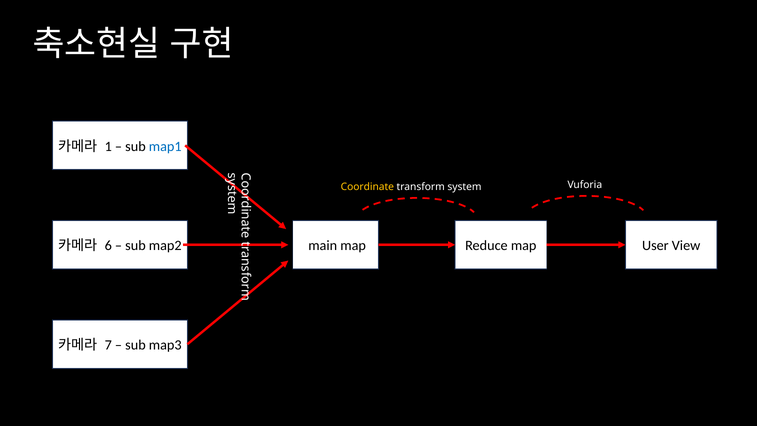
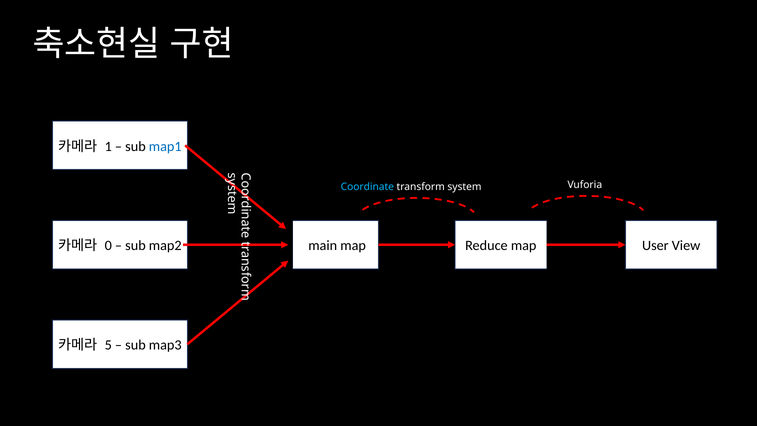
Coordinate colour: yellow -> light blue
6: 6 -> 0
7: 7 -> 5
